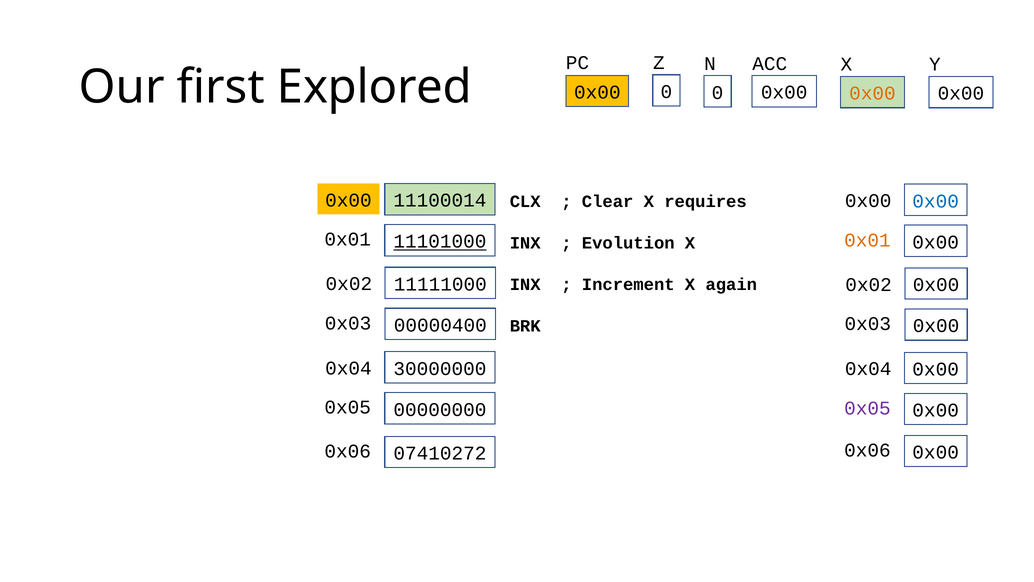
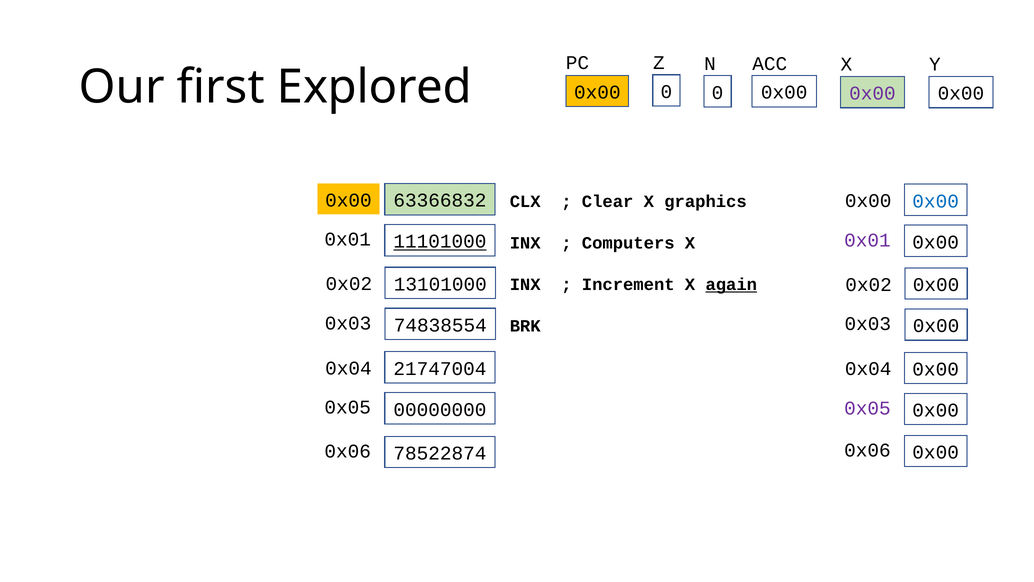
0x00 at (872, 93) colour: orange -> purple
11100014: 11100014 -> 63366832
requires: requires -> graphics
0x01 at (867, 240) colour: orange -> purple
Evolution: Evolution -> Computers
11111000: 11111000 -> 13101000
again underline: none -> present
00000400: 00000400 -> 74838554
30000000: 30000000 -> 21747004
07410272: 07410272 -> 78522874
